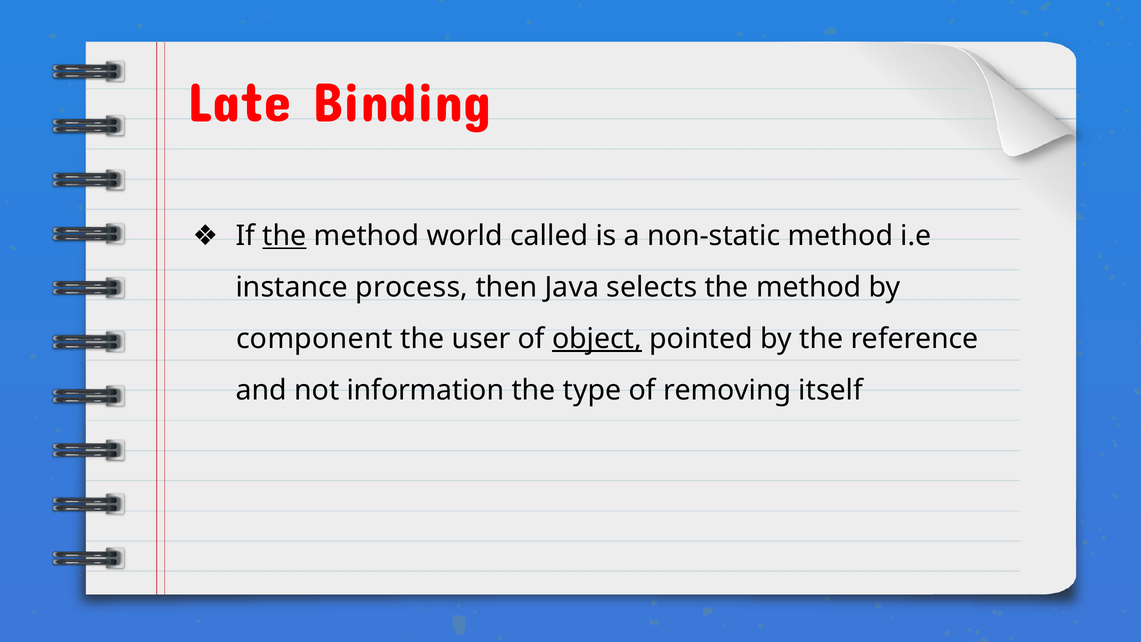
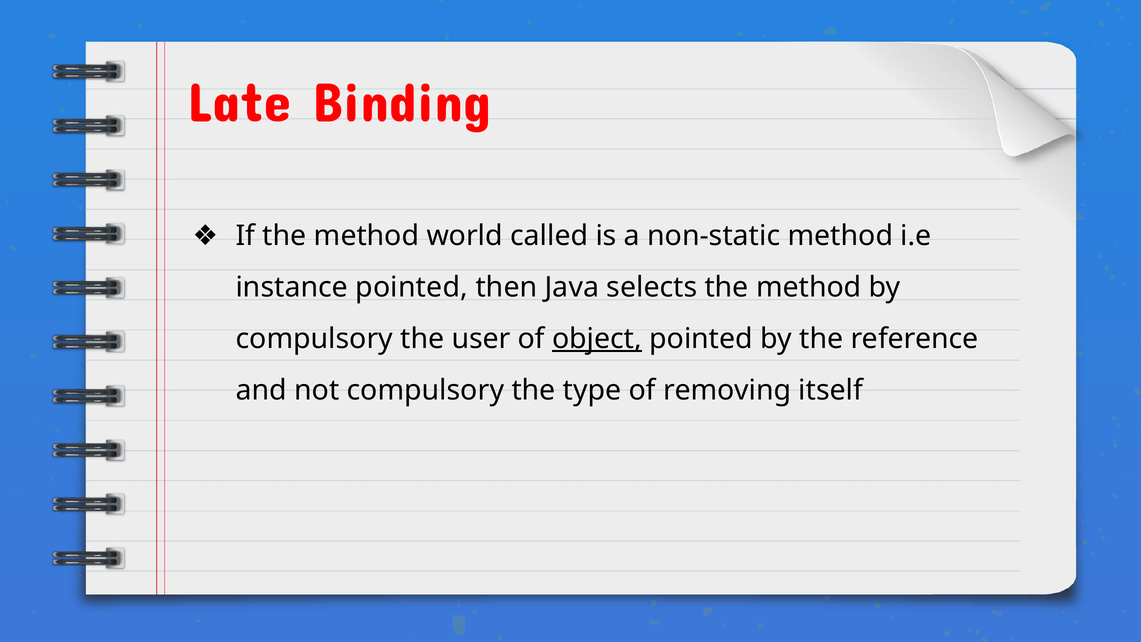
the at (284, 236) underline: present -> none
instance process: process -> pointed
component at (314, 339): component -> compulsory
not information: information -> compulsory
